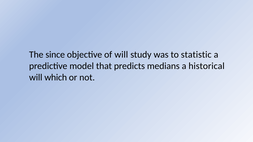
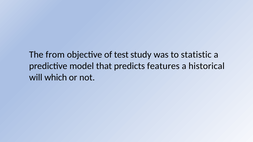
since: since -> from
of will: will -> test
medians: medians -> features
